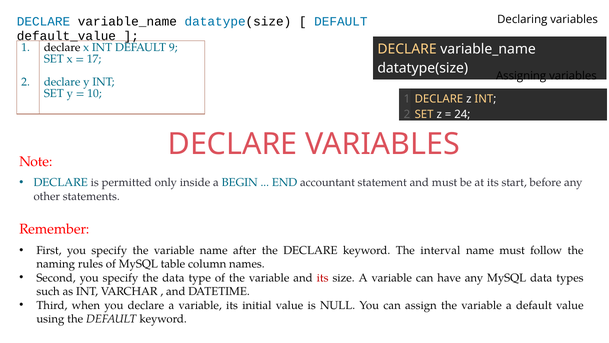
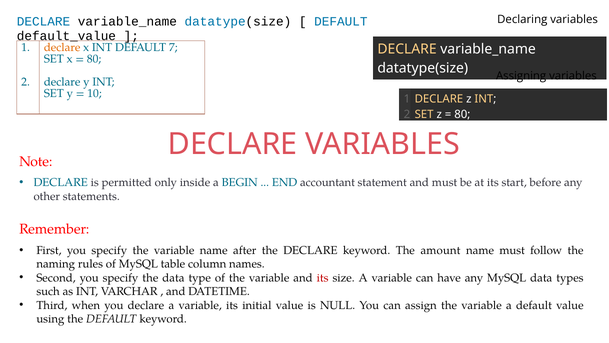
declare at (62, 47) colour: black -> orange
9: 9 -> 7
17 at (94, 59): 17 -> 80
24 at (462, 114): 24 -> 80
interval: interval -> amount
